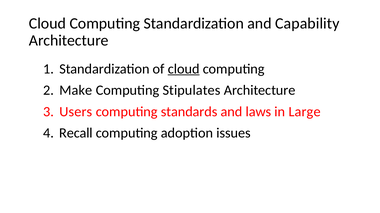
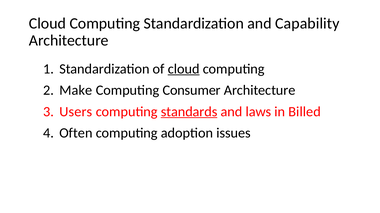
Stipulates: Stipulates -> Consumer
standards underline: none -> present
Large: Large -> Billed
Recall: Recall -> Often
